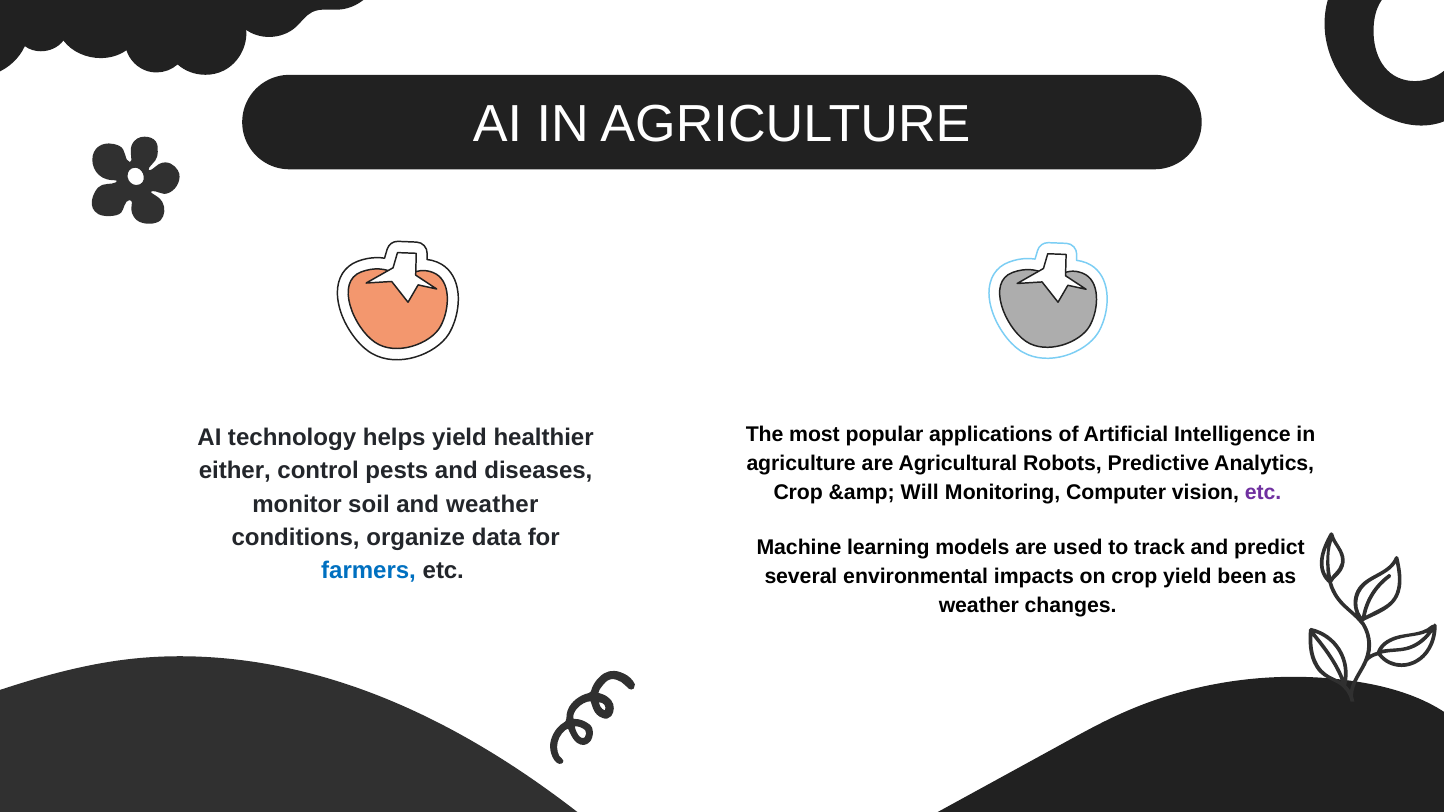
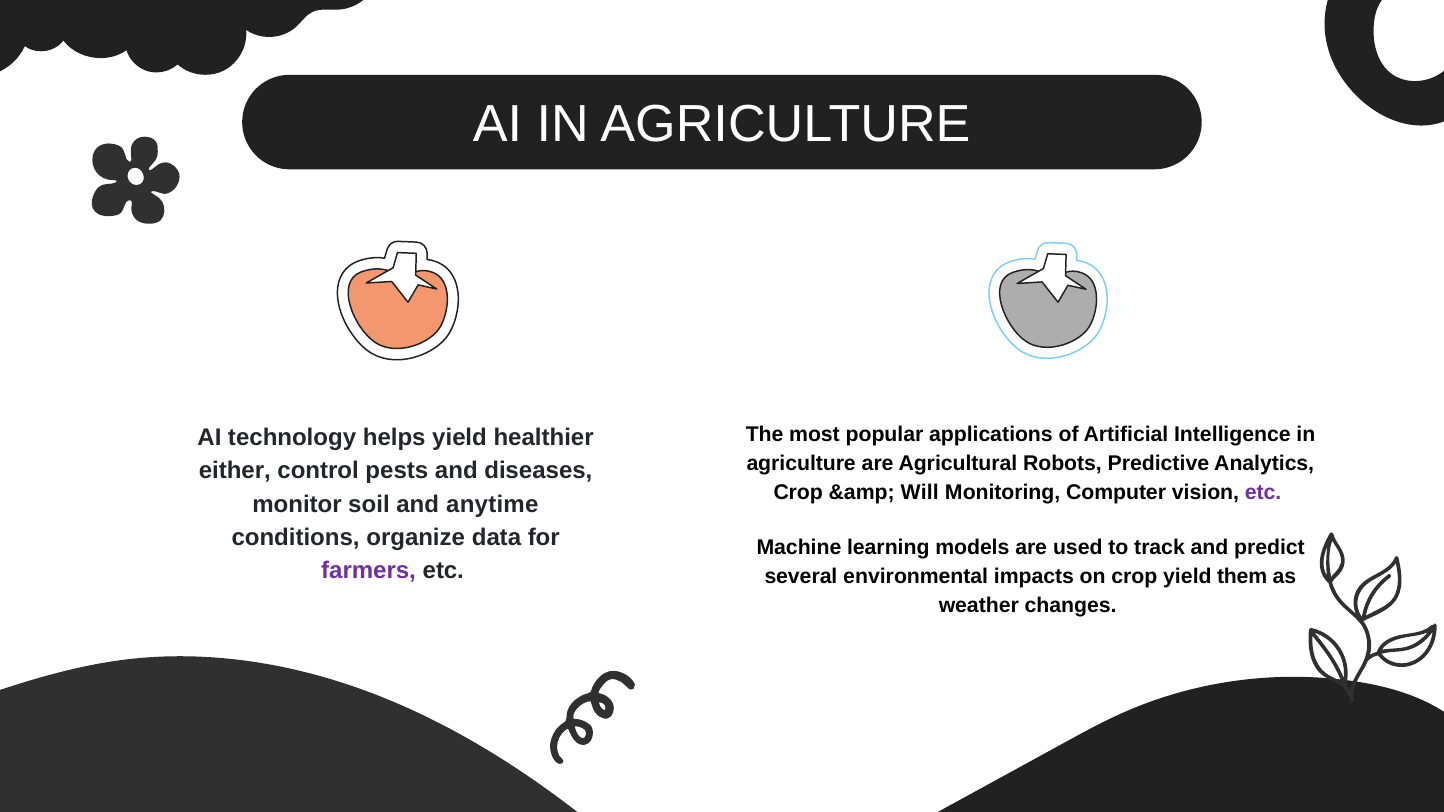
and weather: weather -> anytime
farmers colour: blue -> purple
been: been -> them
